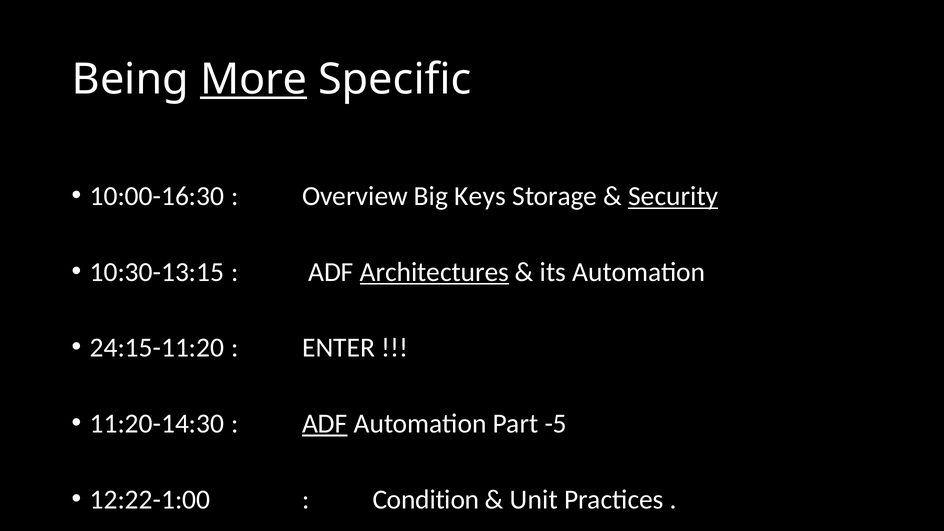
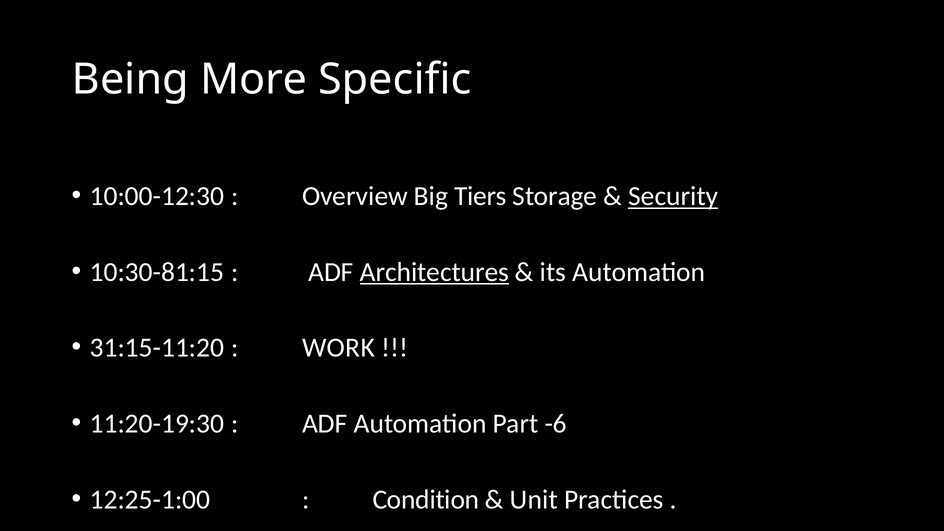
More underline: present -> none
10:00-16:30: 10:00-16:30 -> 10:00-12:30
Keys: Keys -> Tiers
10:30-13:15: 10:30-13:15 -> 10:30-81:15
24:15-11:20: 24:15-11:20 -> 31:15-11:20
ENTER: ENTER -> WORK
11:20-14:30: 11:20-14:30 -> 11:20-19:30
ADF at (325, 424) underline: present -> none
-5: -5 -> -6
12:22-1:00: 12:22-1:00 -> 12:25-1:00
